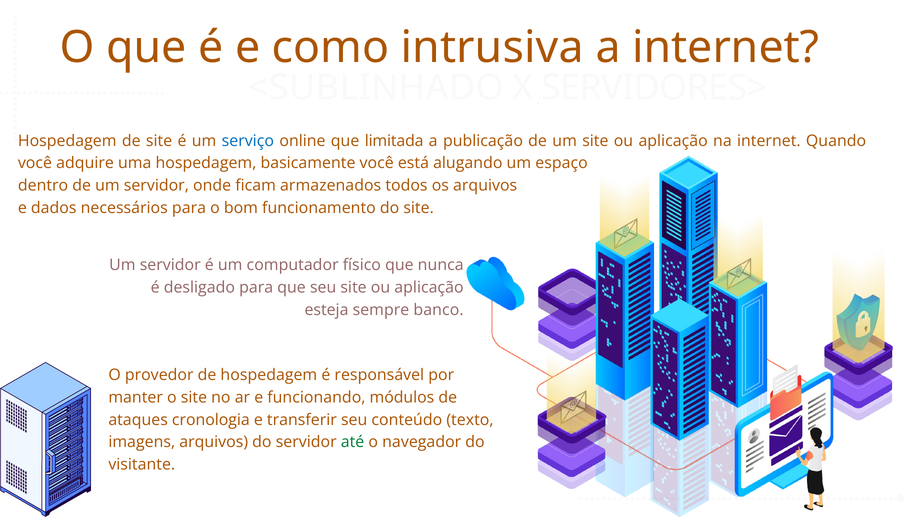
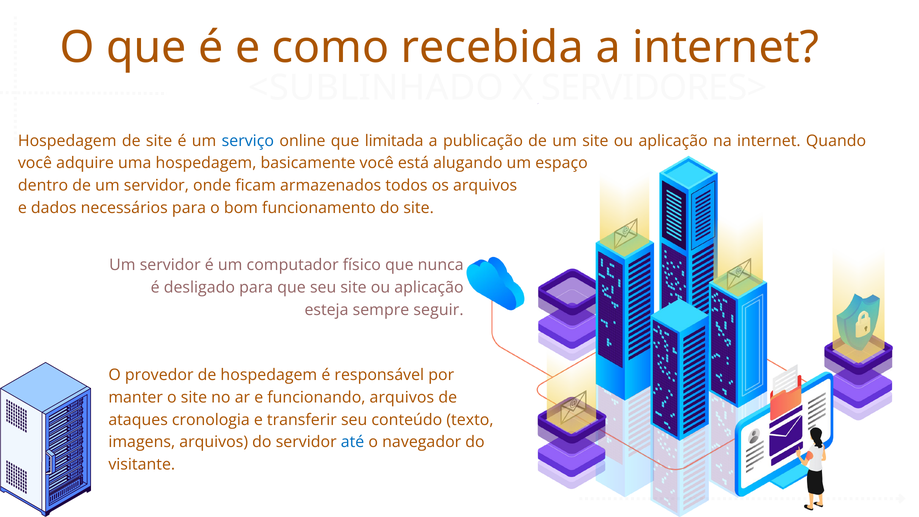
intrusiva: intrusiva -> recebida
banco: banco -> seguir
funcionando módulos: módulos -> arquivos
até colour: green -> blue
